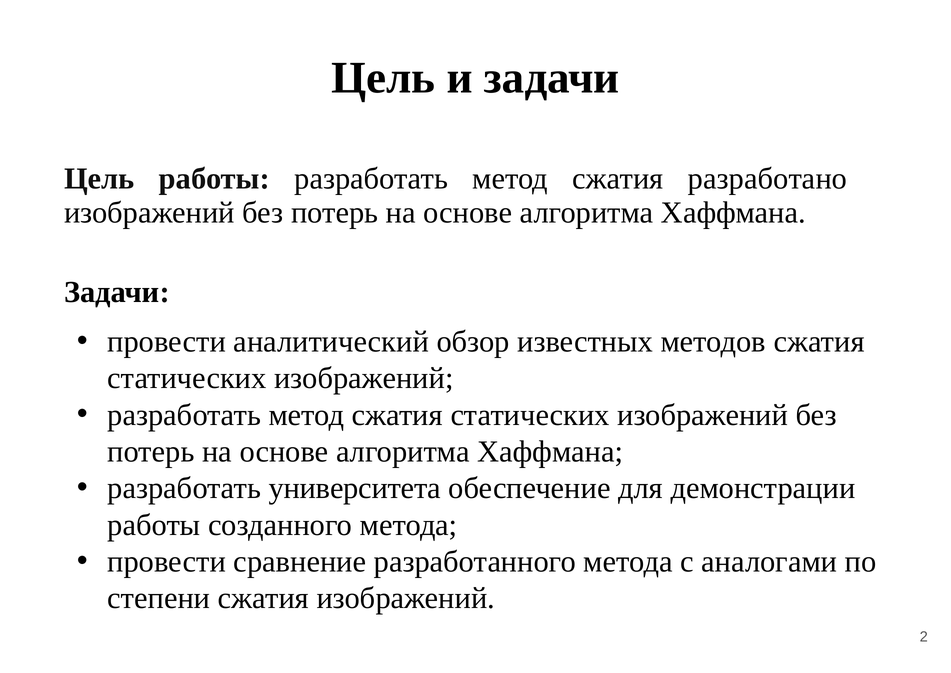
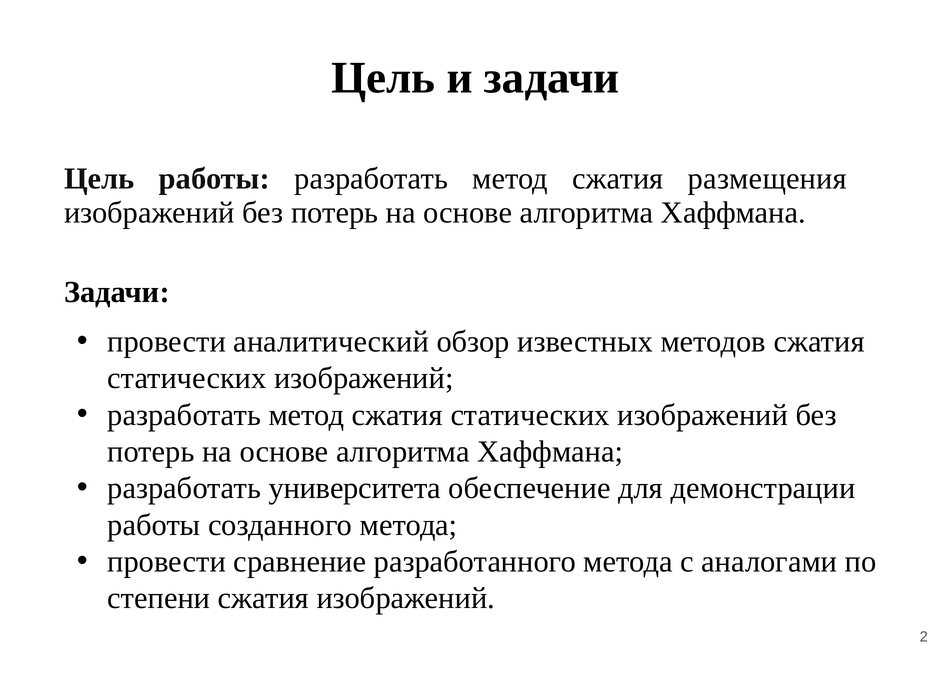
разработано: разработано -> размещения
